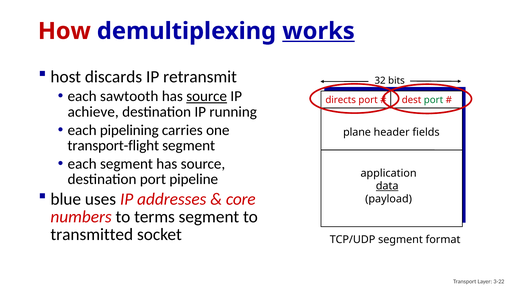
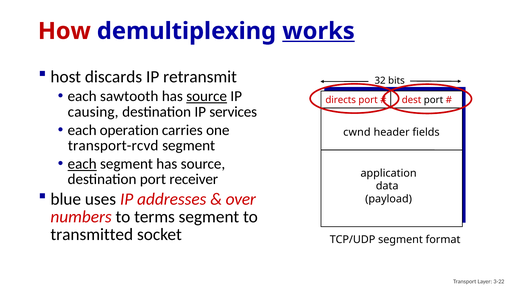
port at (433, 100) colour: green -> black
achieve: achieve -> causing
running: running -> services
pipelining: pipelining -> operation
plane: plane -> cwnd
transport-flight: transport-flight -> transport-rcvd
each at (82, 164) underline: none -> present
pipeline: pipeline -> receiver
data underline: present -> none
core: core -> over
